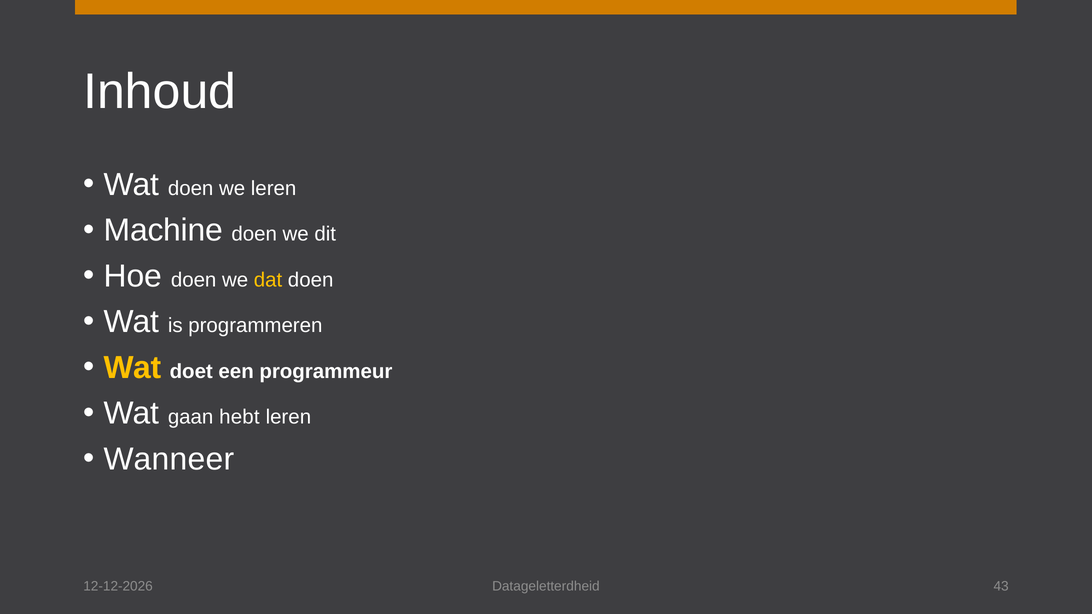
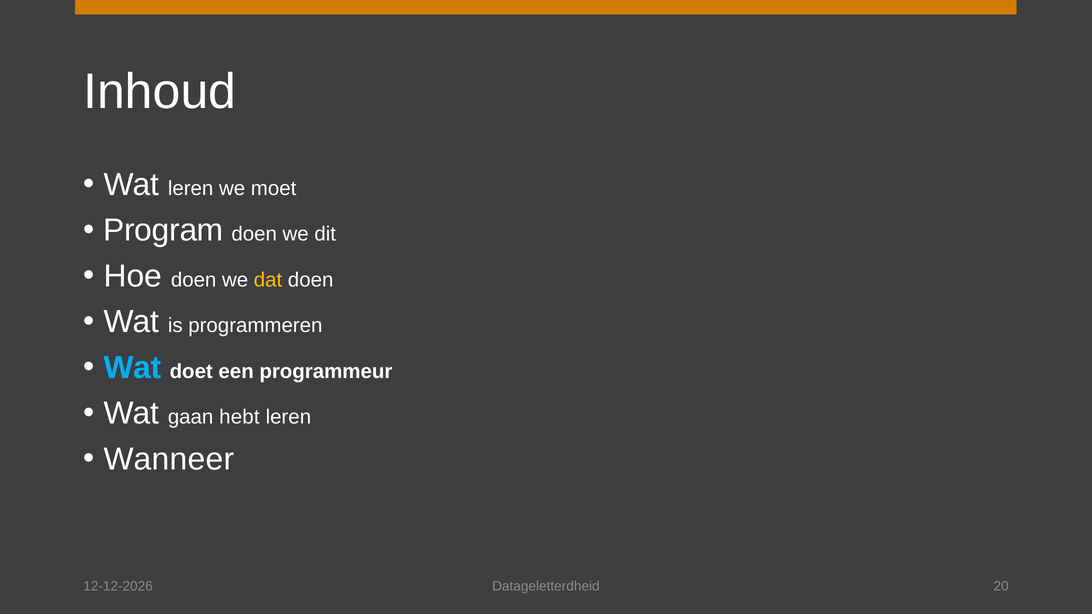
Wat doen: doen -> leren
we leren: leren -> moet
Machine: Machine -> Program
Wat at (132, 368) colour: yellow -> light blue
43: 43 -> 20
